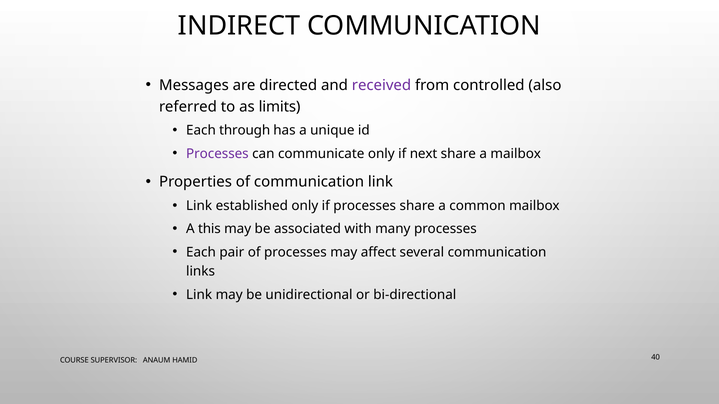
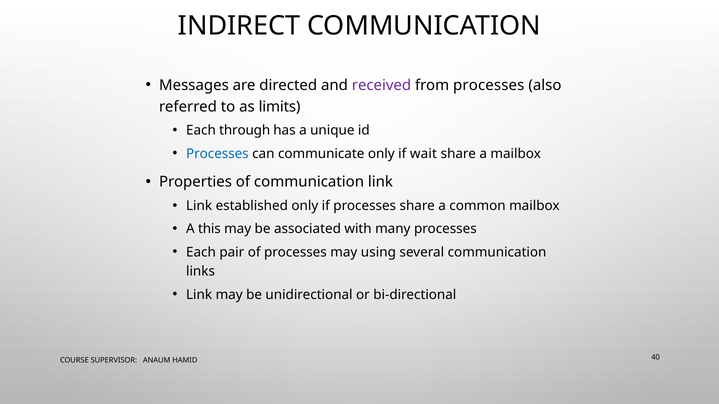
from controlled: controlled -> processes
Processes at (217, 154) colour: purple -> blue
next: next -> wait
affect: affect -> using
